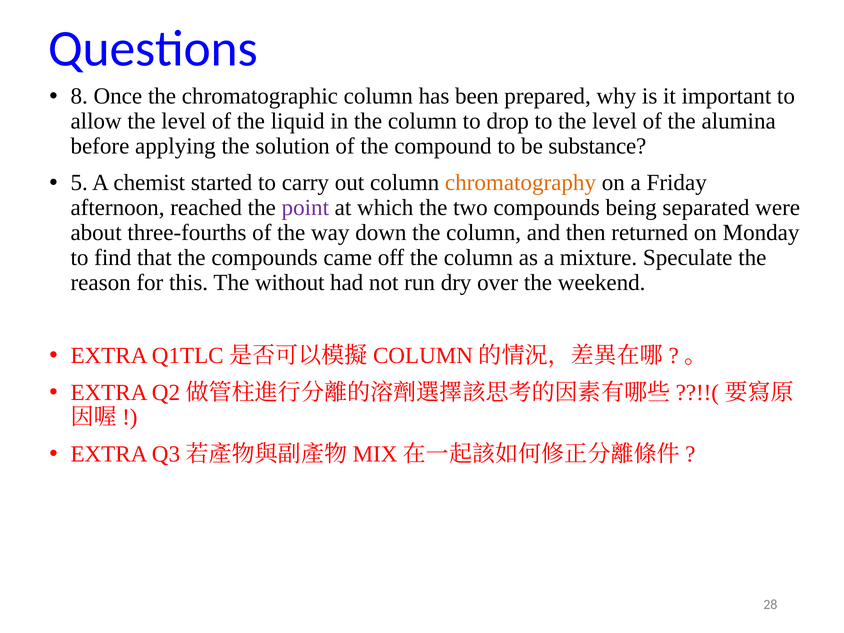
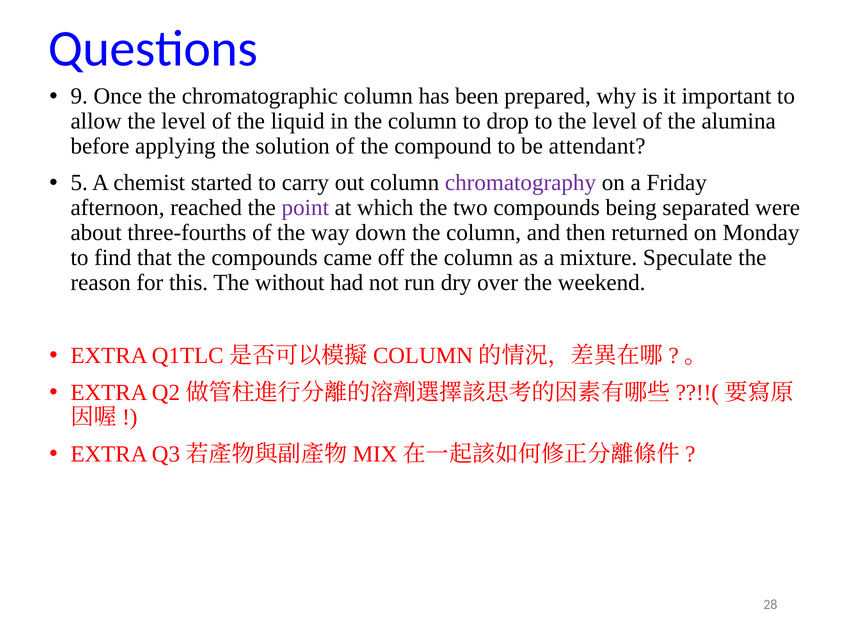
8: 8 -> 9
substance: substance -> attendant
chromatography colour: orange -> purple
